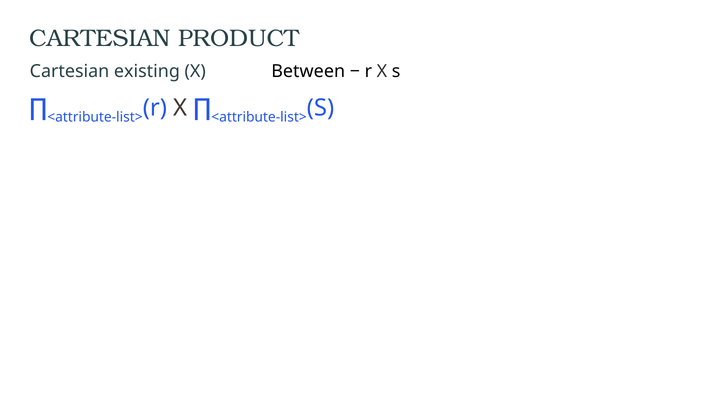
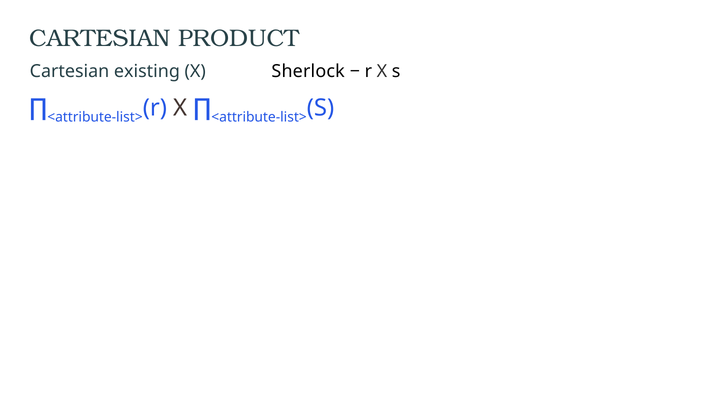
Between: Between -> Sherlock
